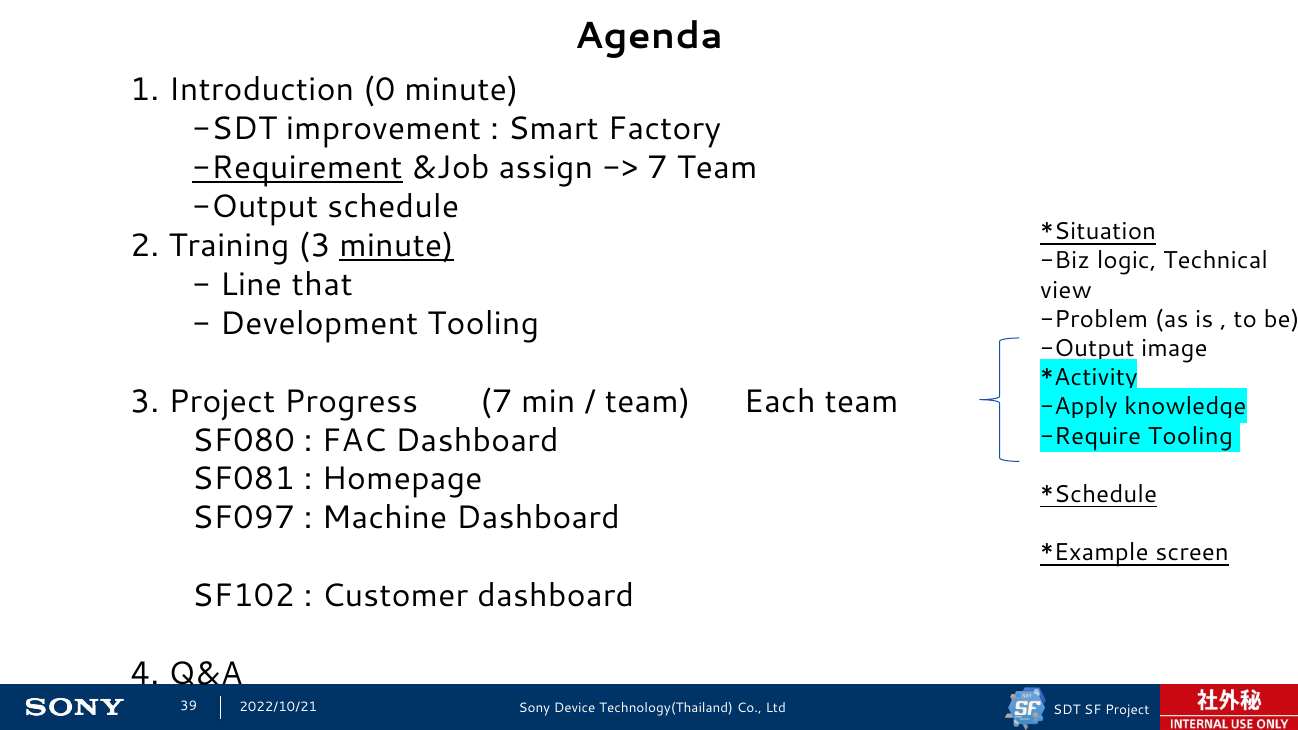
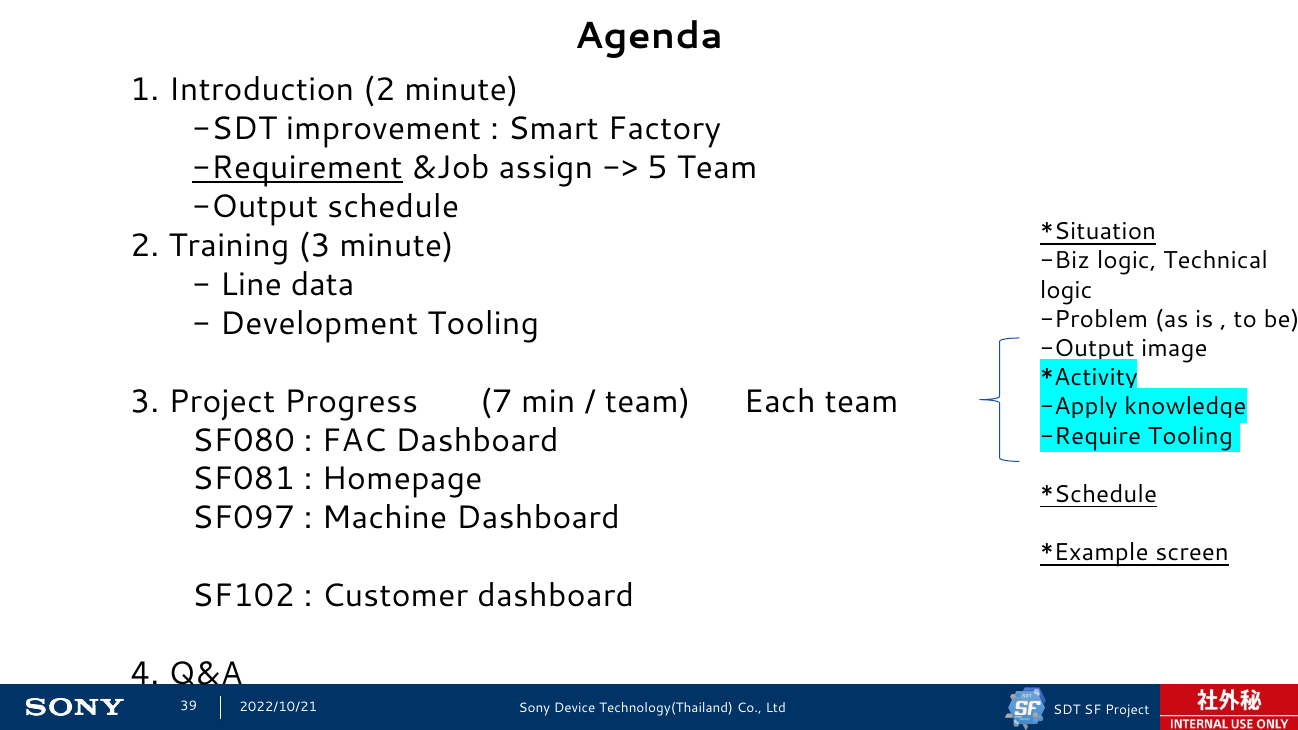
Introduction 0: 0 -> 2
7 at (657, 168): 7 -> 5
minute at (397, 246) underline: present -> none
that: that -> data
view at (1066, 290): view -> logic
